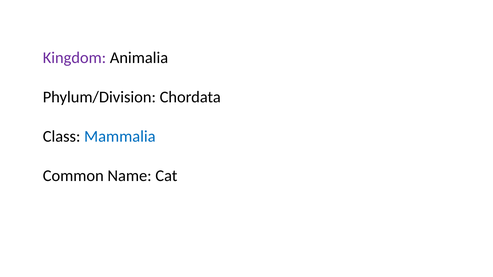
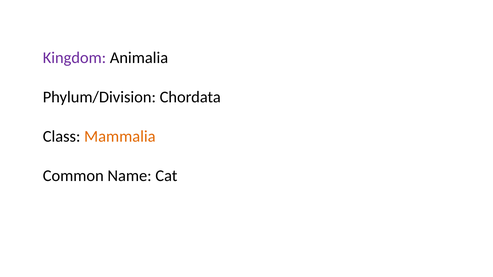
Mammalia colour: blue -> orange
